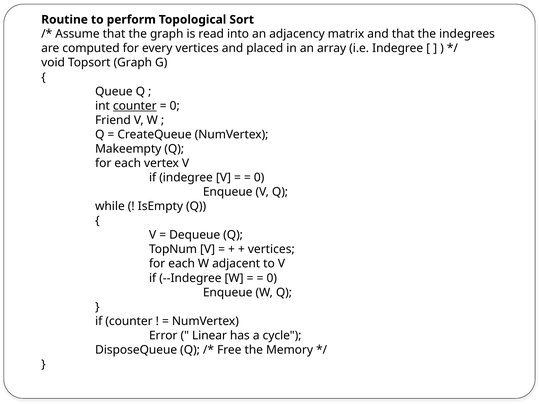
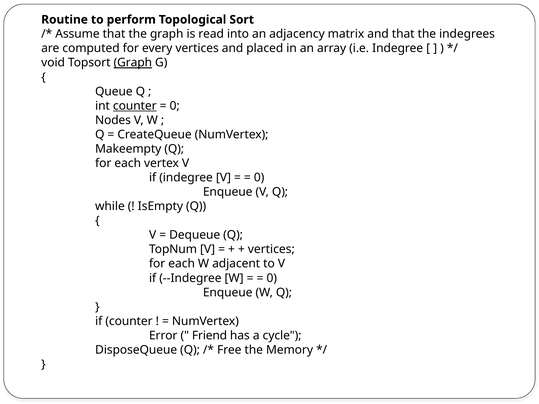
Graph at (133, 63) underline: none -> present
Friend: Friend -> Nodes
Linear: Linear -> Friend
